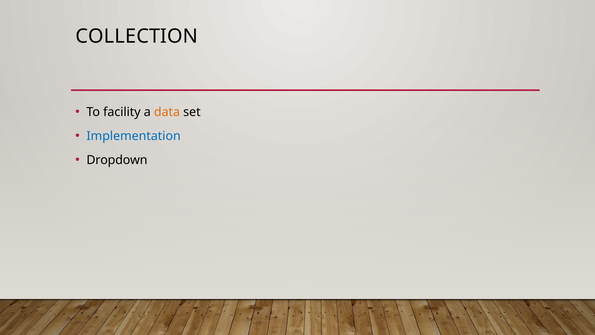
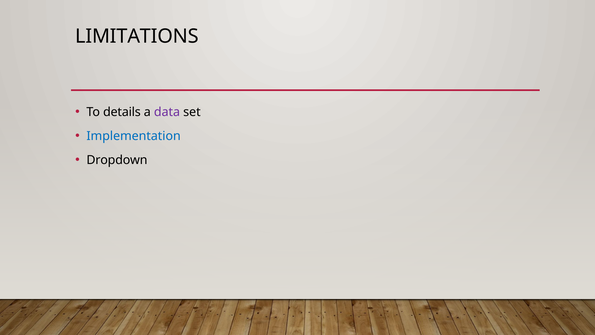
COLLECTION: COLLECTION -> LIMITATIONS
facility: facility -> details
data colour: orange -> purple
